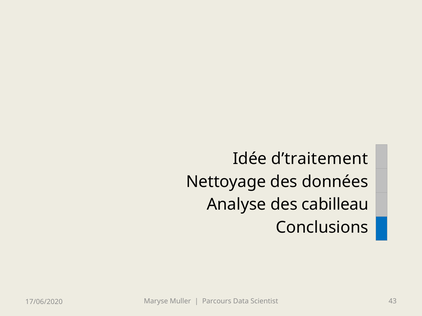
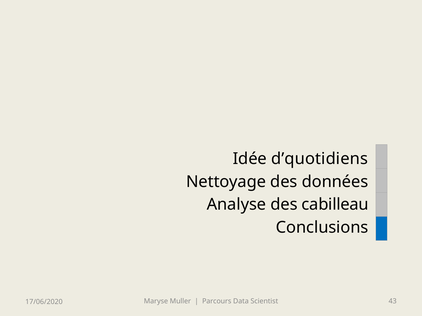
d’traitement: d’traitement -> d’quotidiens
